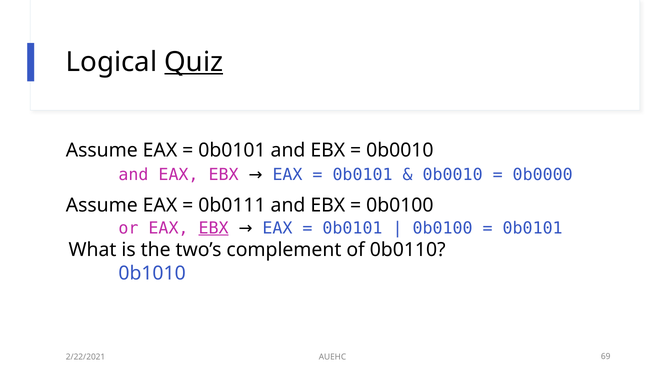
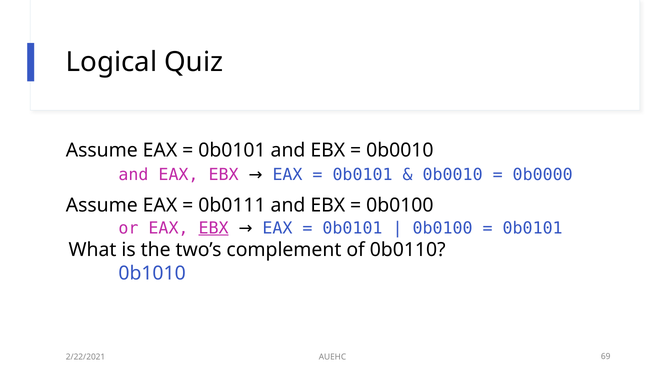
Quiz underline: present -> none
